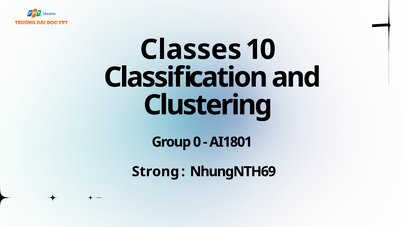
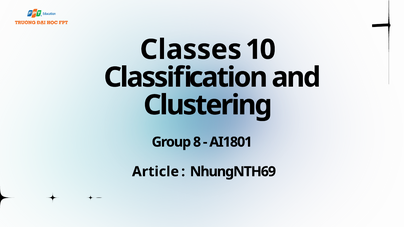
0: 0 -> 8
Strong: Strong -> Article
